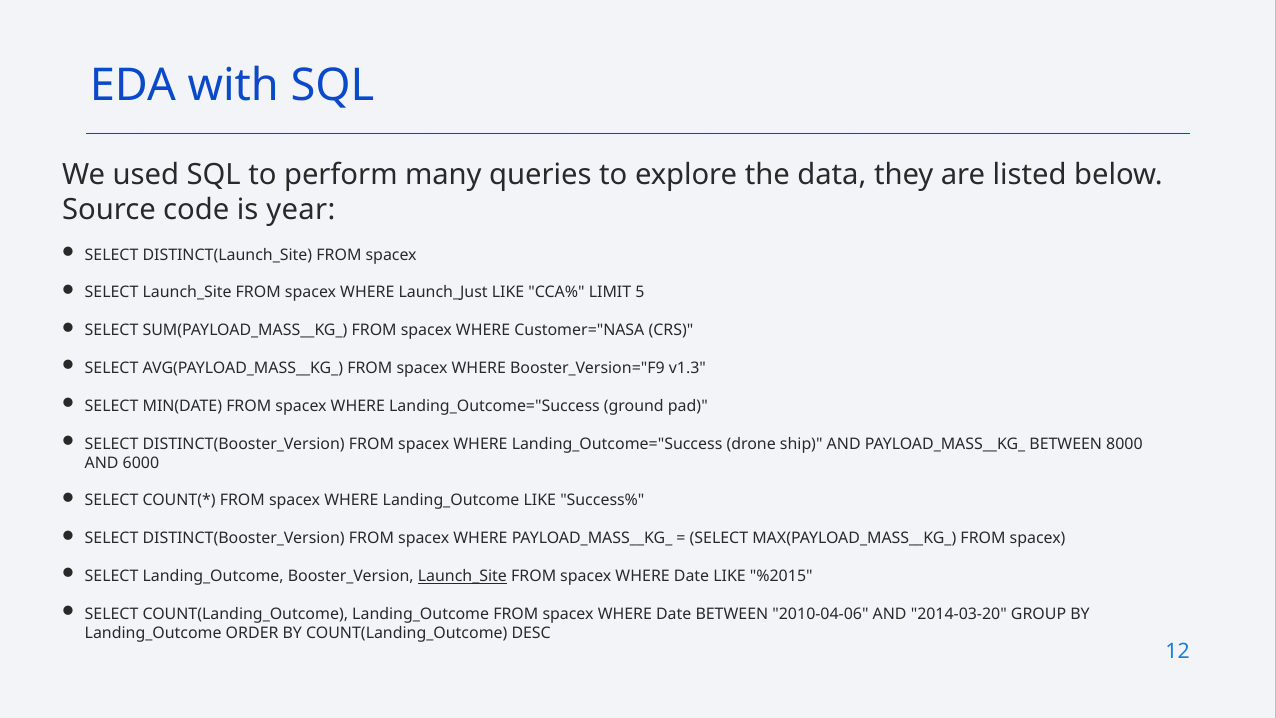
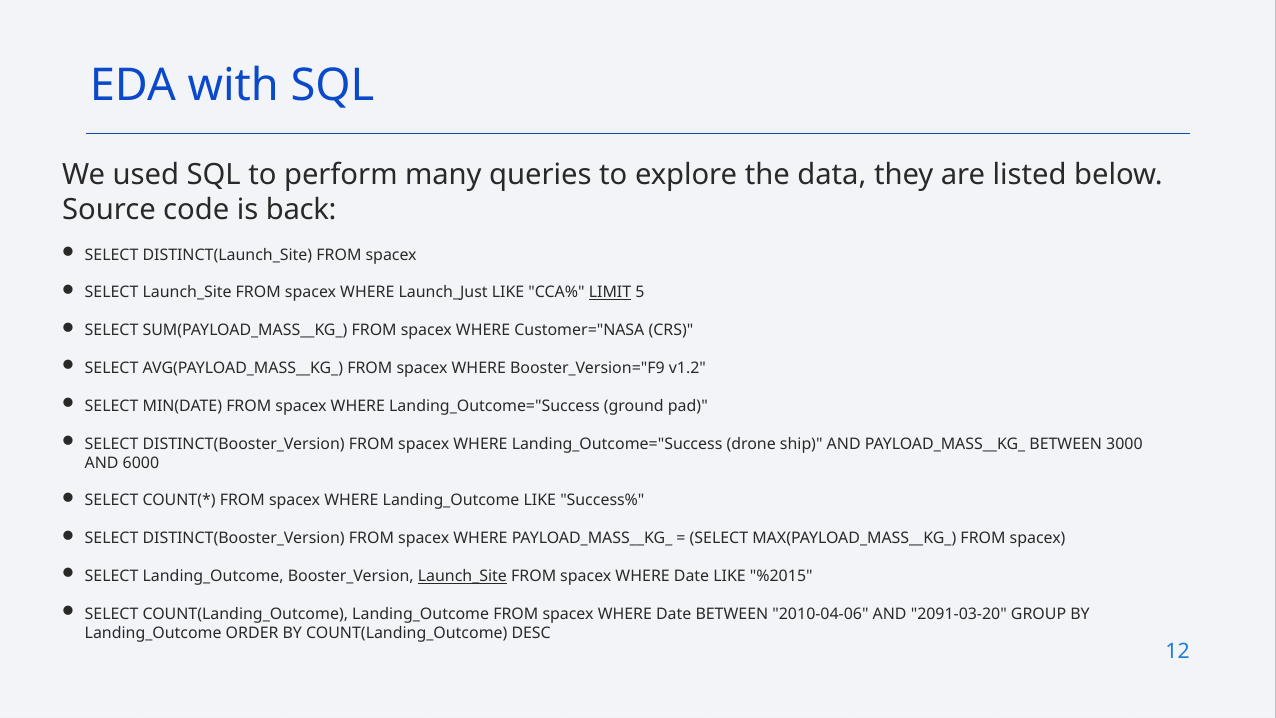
year: year -> back
LIMIT underline: none -> present
v1.3: v1.3 -> v1.2
8000: 8000 -> 3000
2014-03-20: 2014-03-20 -> 2091-03-20
